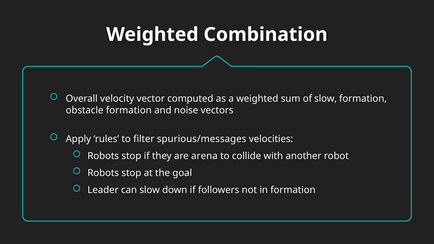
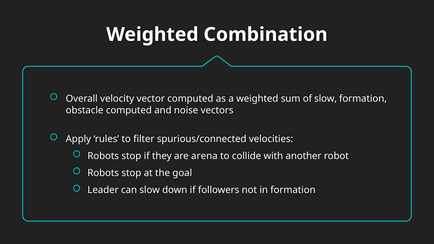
obstacle formation: formation -> computed
spurious/messages: spurious/messages -> spurious/connected
